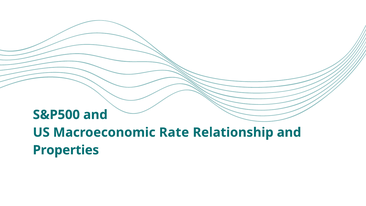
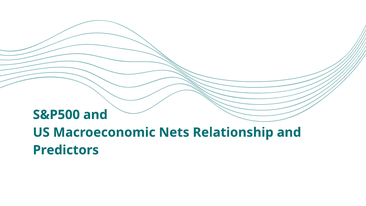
Rate: Rate -> Nets
Properties: Properties -> Predictors
